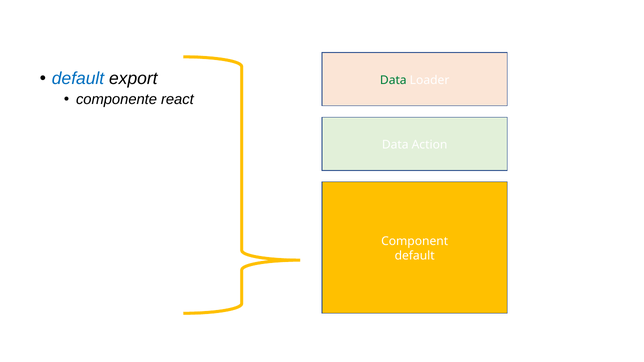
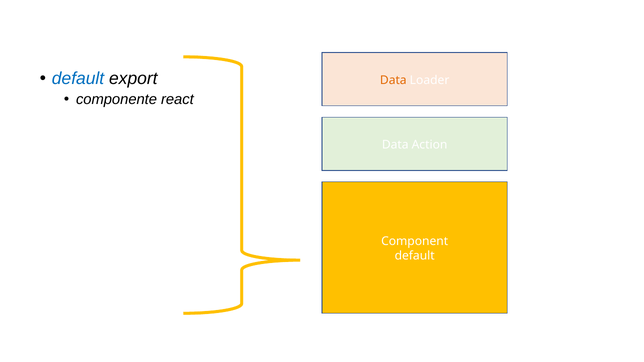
Data at (393, 80) colour: green -> orange
